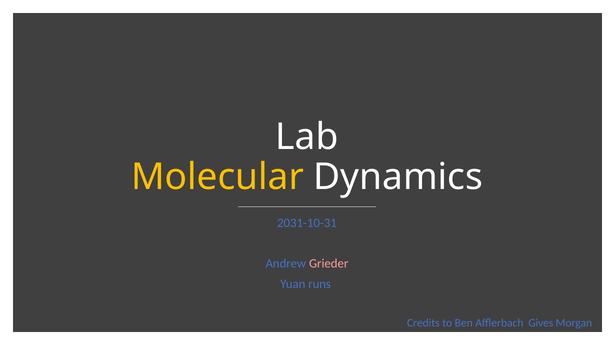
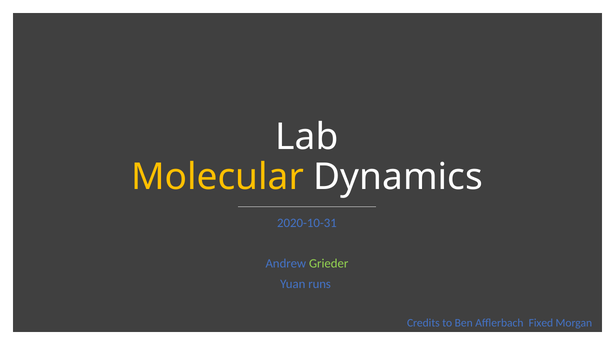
2031-10-31: 2031-10-31 -> 2020-10-31
Grieder colour: pink -> light green
Gives: Gives -> Fixed
